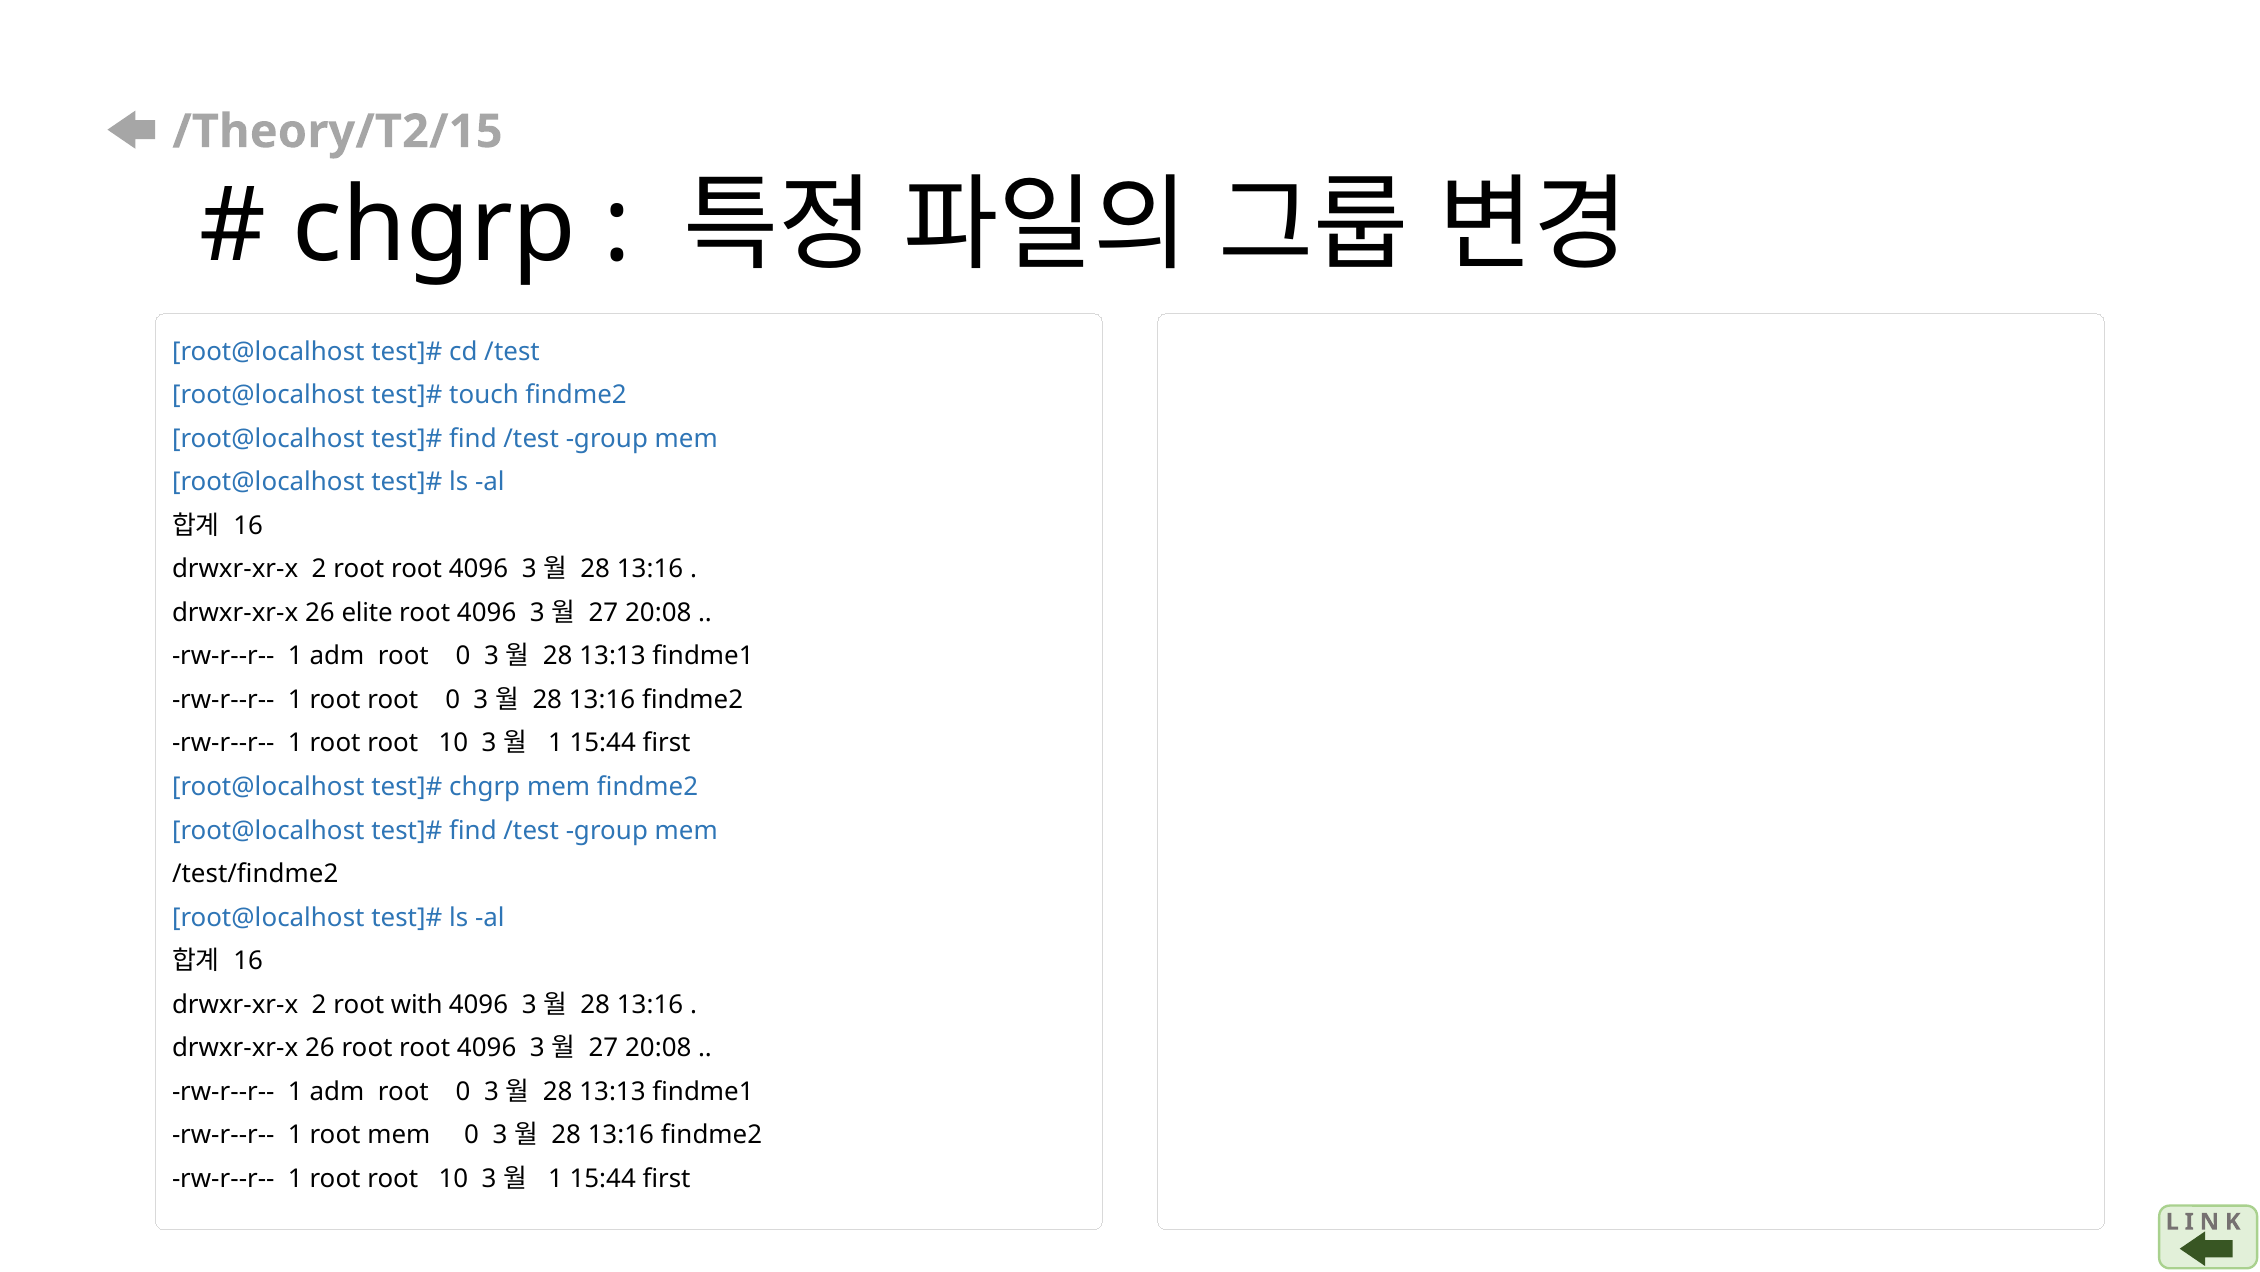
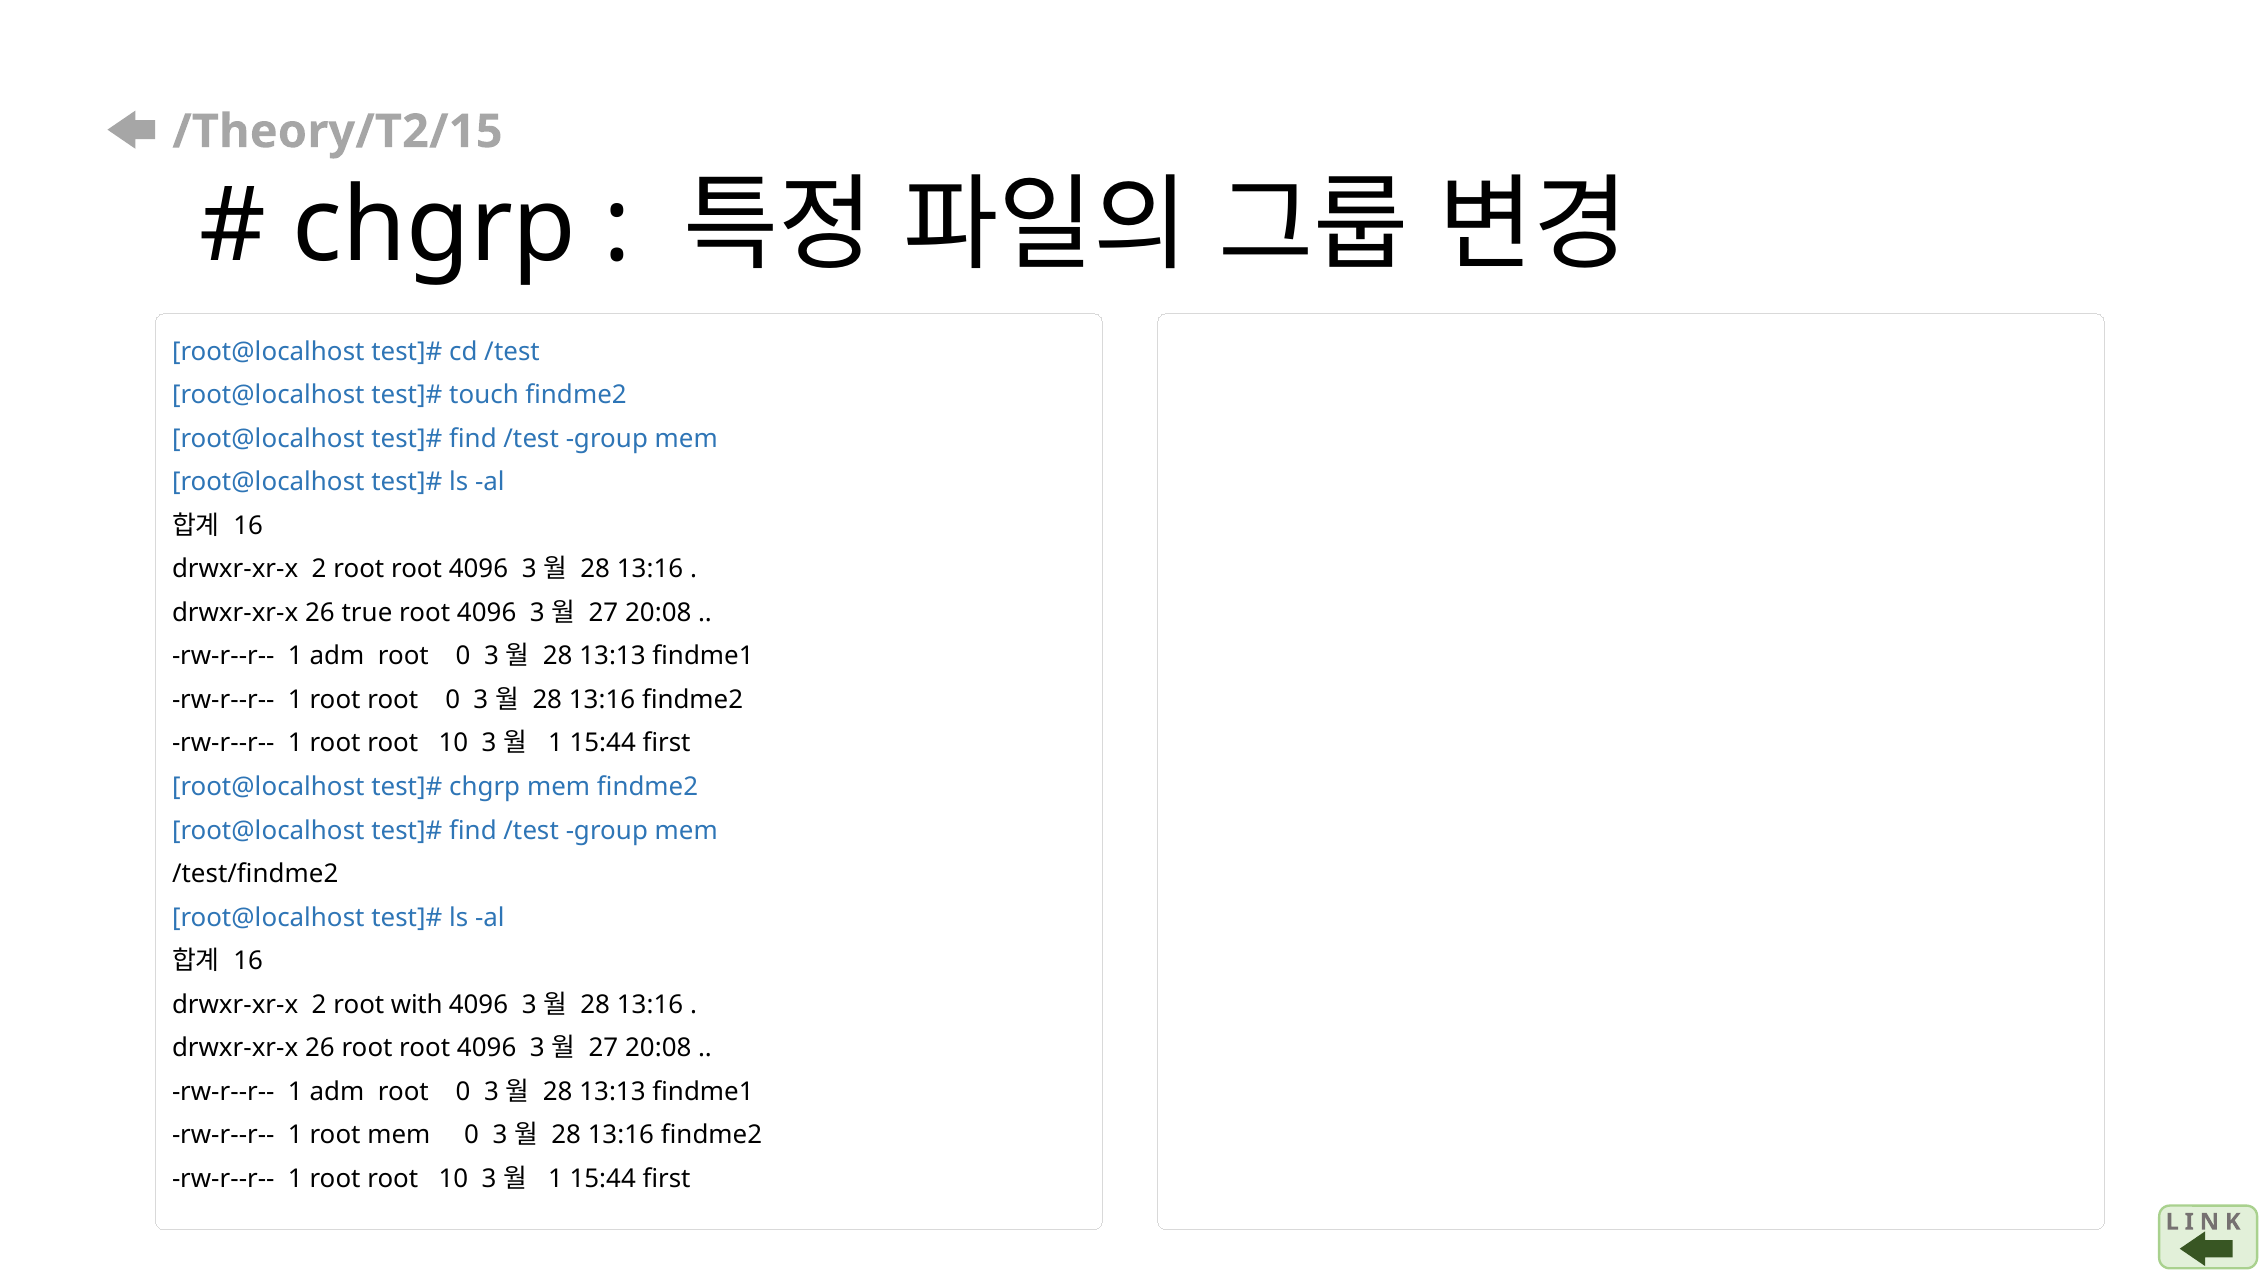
elite: elite -> true
